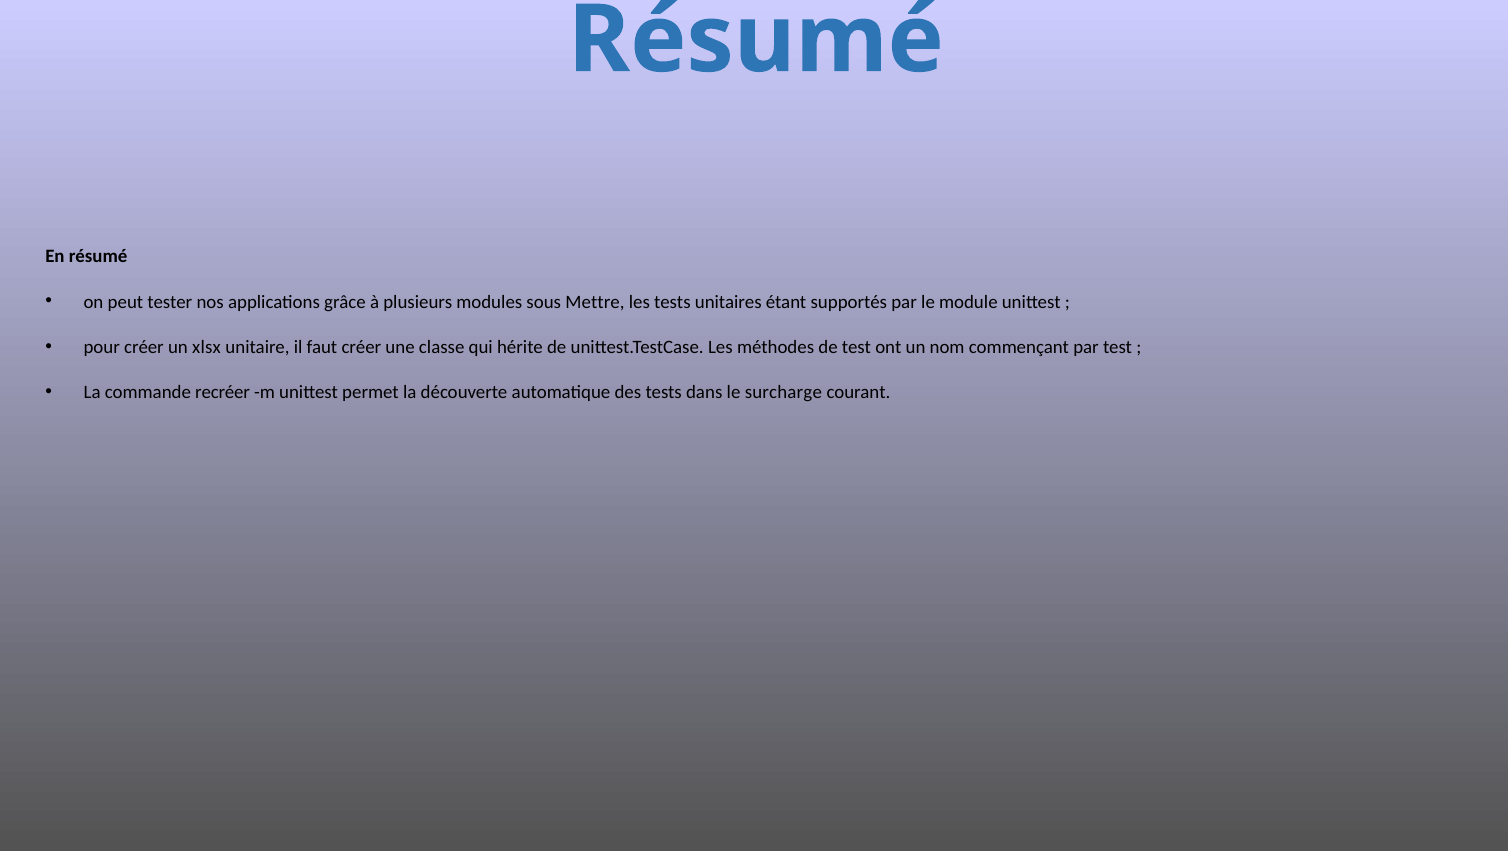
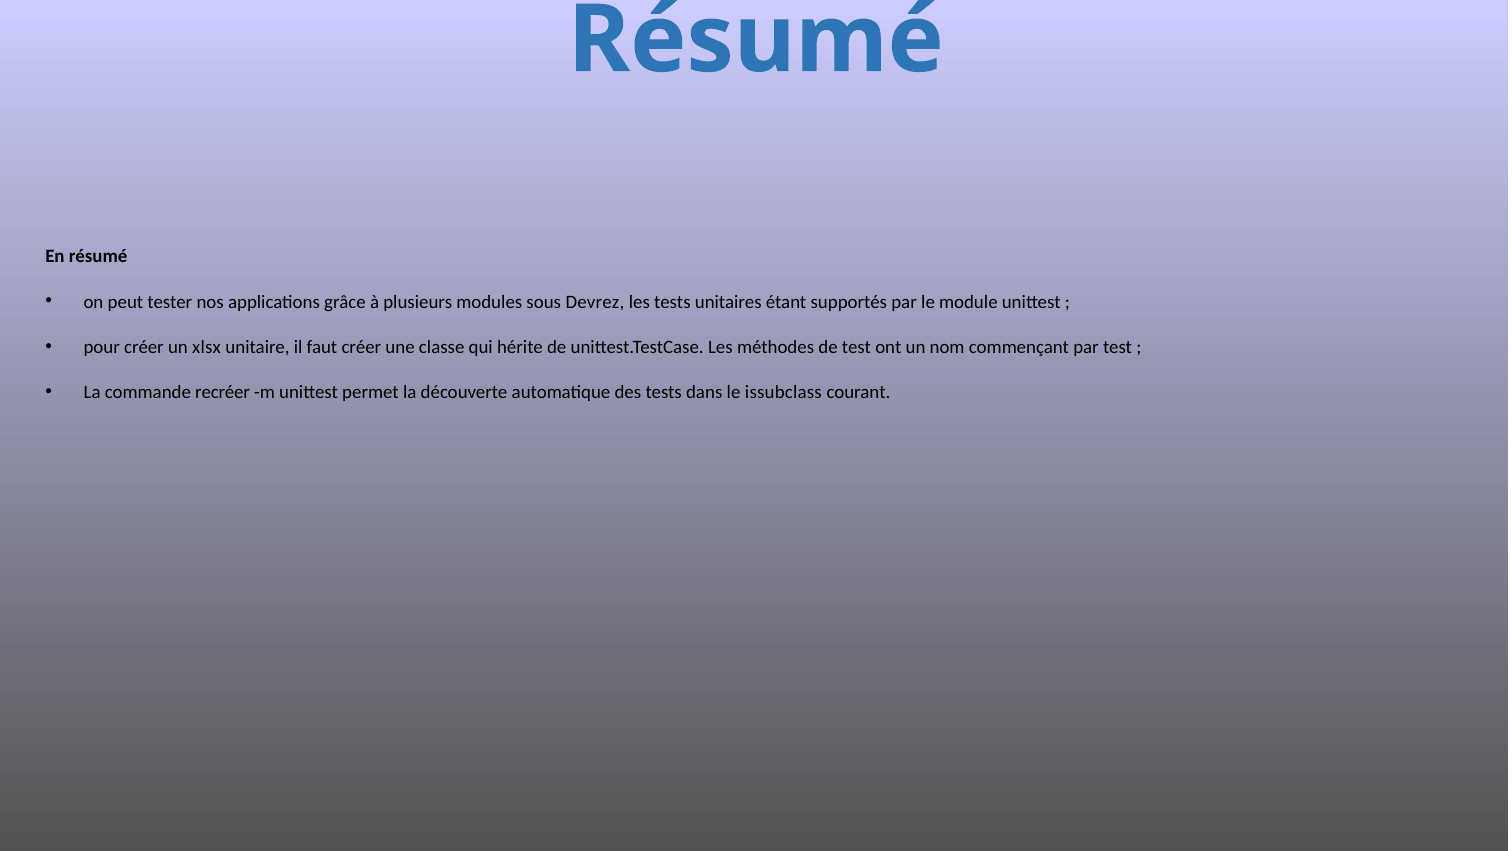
Mettre: Mettre -> Devrez
surcharge: surcharge -> issubclass
